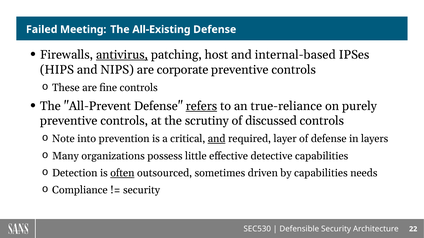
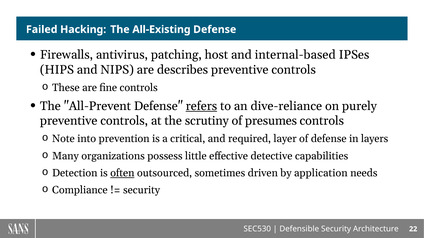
Meeting: Meeting -> Hacking
antivirus underline: present -> none
corporate: corporate -> describes
true-reliance: true-reliance -> dive-reliance
discussed: discussed -> presumes
and at (217, 139) underline: present -> none
by capabilities: capabilities -> application
